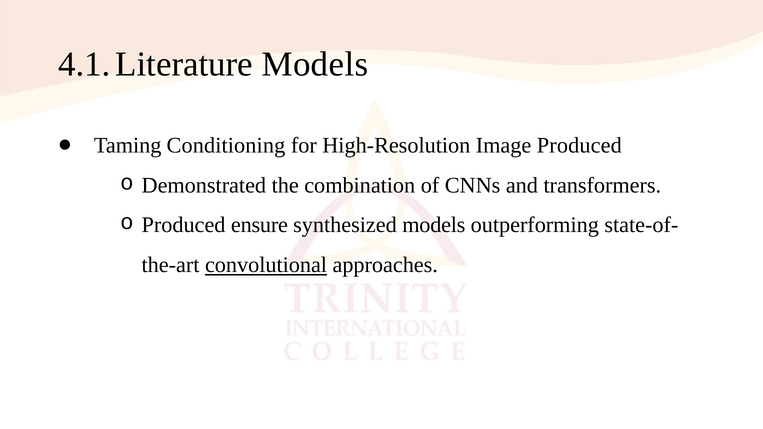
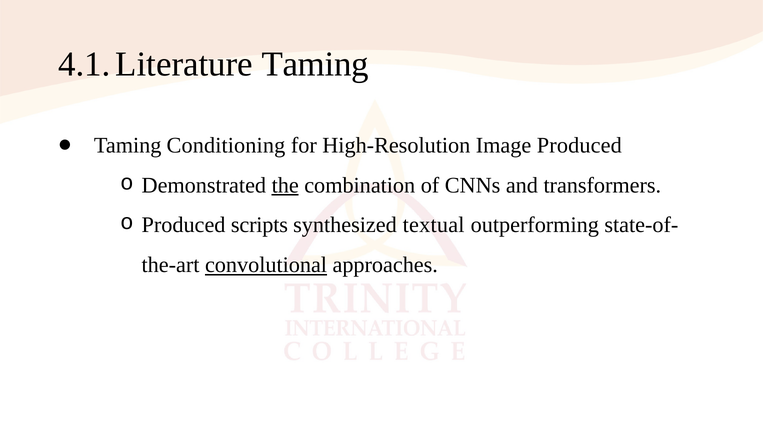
Models at (315, 64): Models -> Taming
the underline: none -> present
ensure: ensure -> scripts
synthesized models: models -> textual
